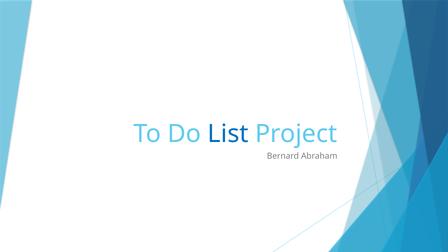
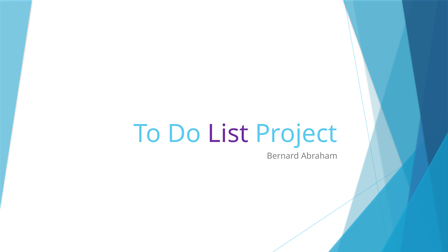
List colour: blue -> purple
